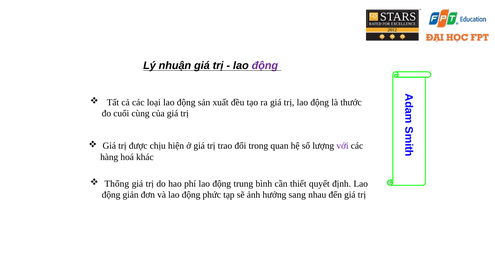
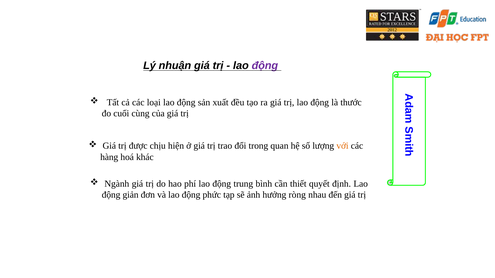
với colour: purple -> orange
Thống: Thống -> Ngành
sang: sang -> ròng
